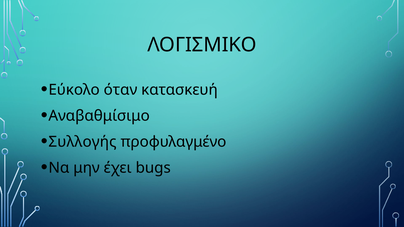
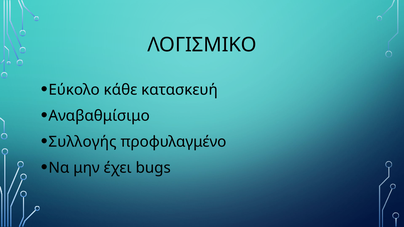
όταν: όταν -> κάθε
